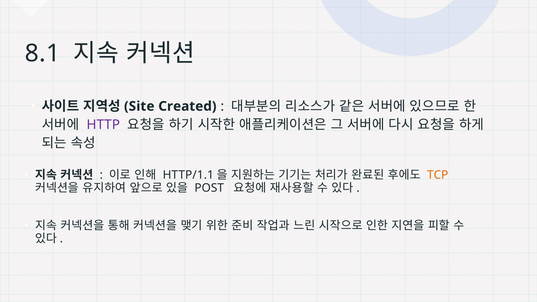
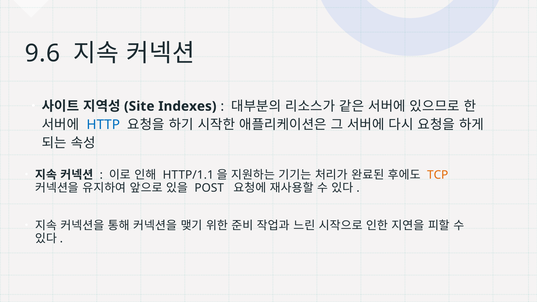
8.1: 8.1 -> 9.6
Created: Created -> Indexes
HTTP colour: purple -> blue
